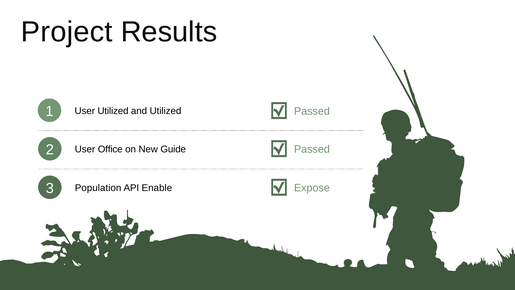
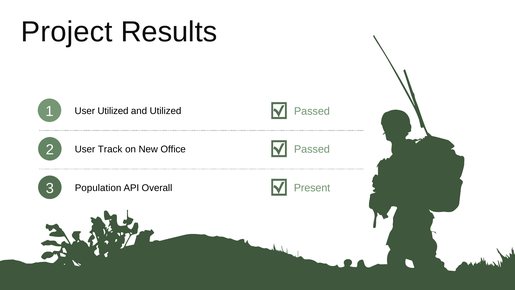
Office: Office -> Track
Guide: Guide -> Office
Expose: Expose -> Present
Enable: Enable -> Overall
